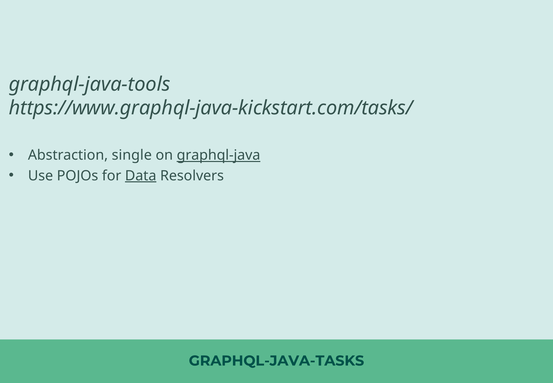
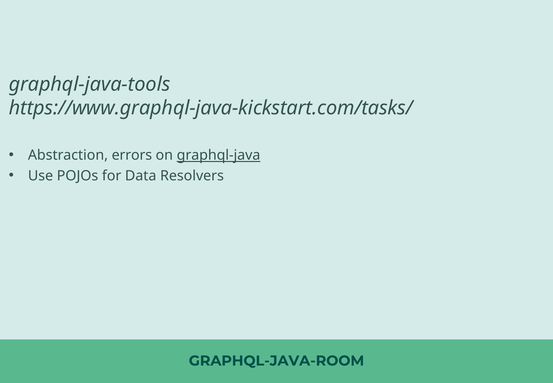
single: single -> errors
Data underline: present -> none
GRAPHQL-JAVA-TASKS: GRAPHQL-JAVA-TASKS -> GRAPHQL-JAVA-ROOM
